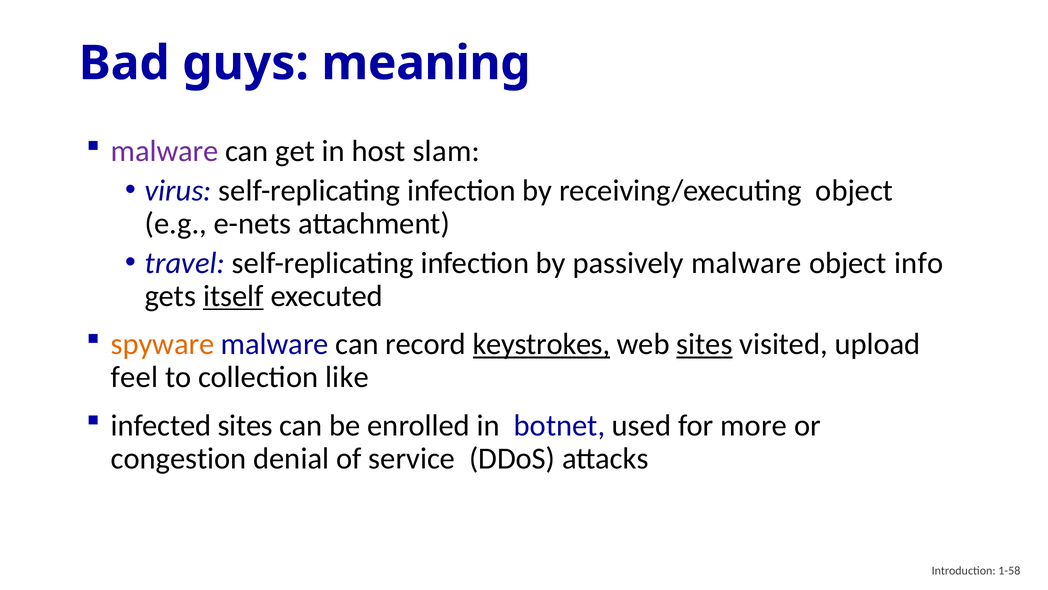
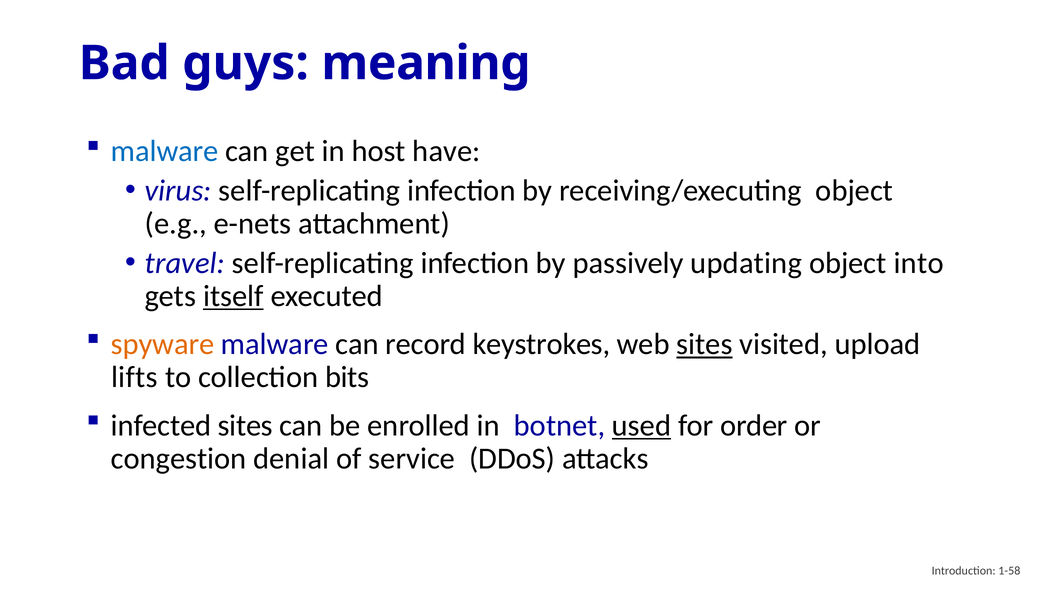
malware at (165, 151) colour: purple -> blue
slam: slam -> have
passively malware: malware -> updating
info: info -> into
keystrokes underline: present -> none
feel: feel -> lifts
like: like -> bits
used underline: none -> present
more: more -> order
